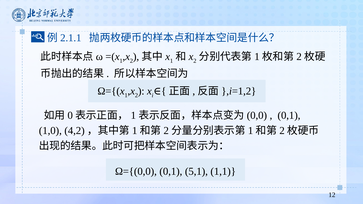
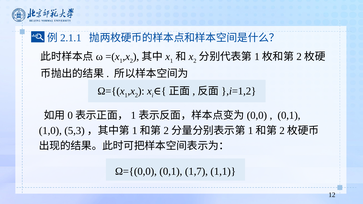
4,2: 4,2 -> 5,3
5,1: 5,1 -> 1,7
